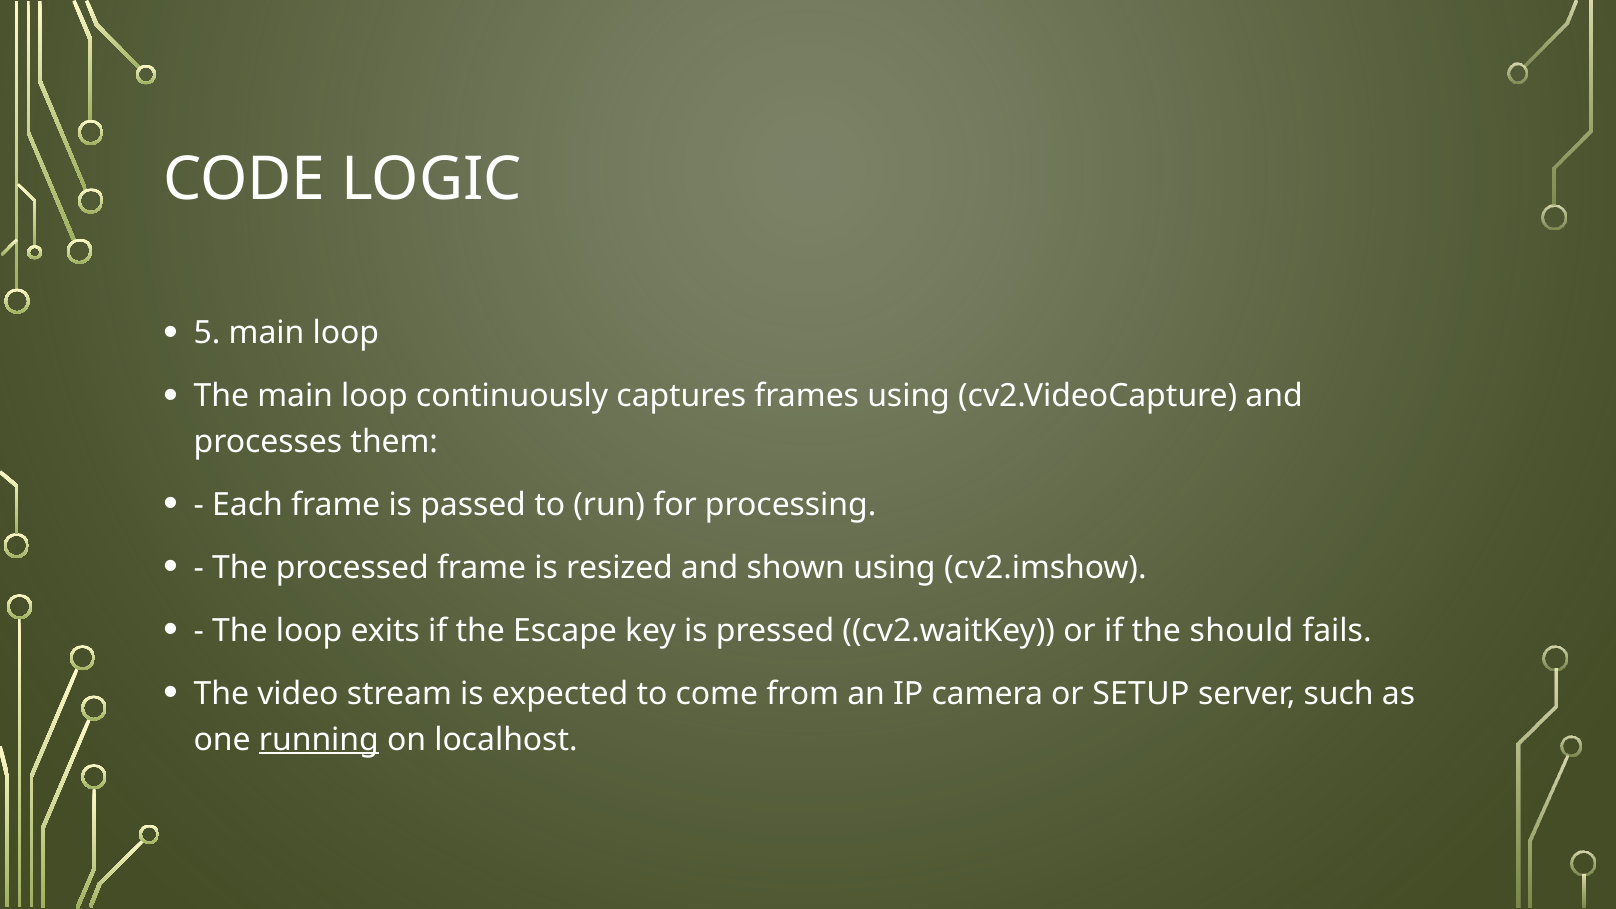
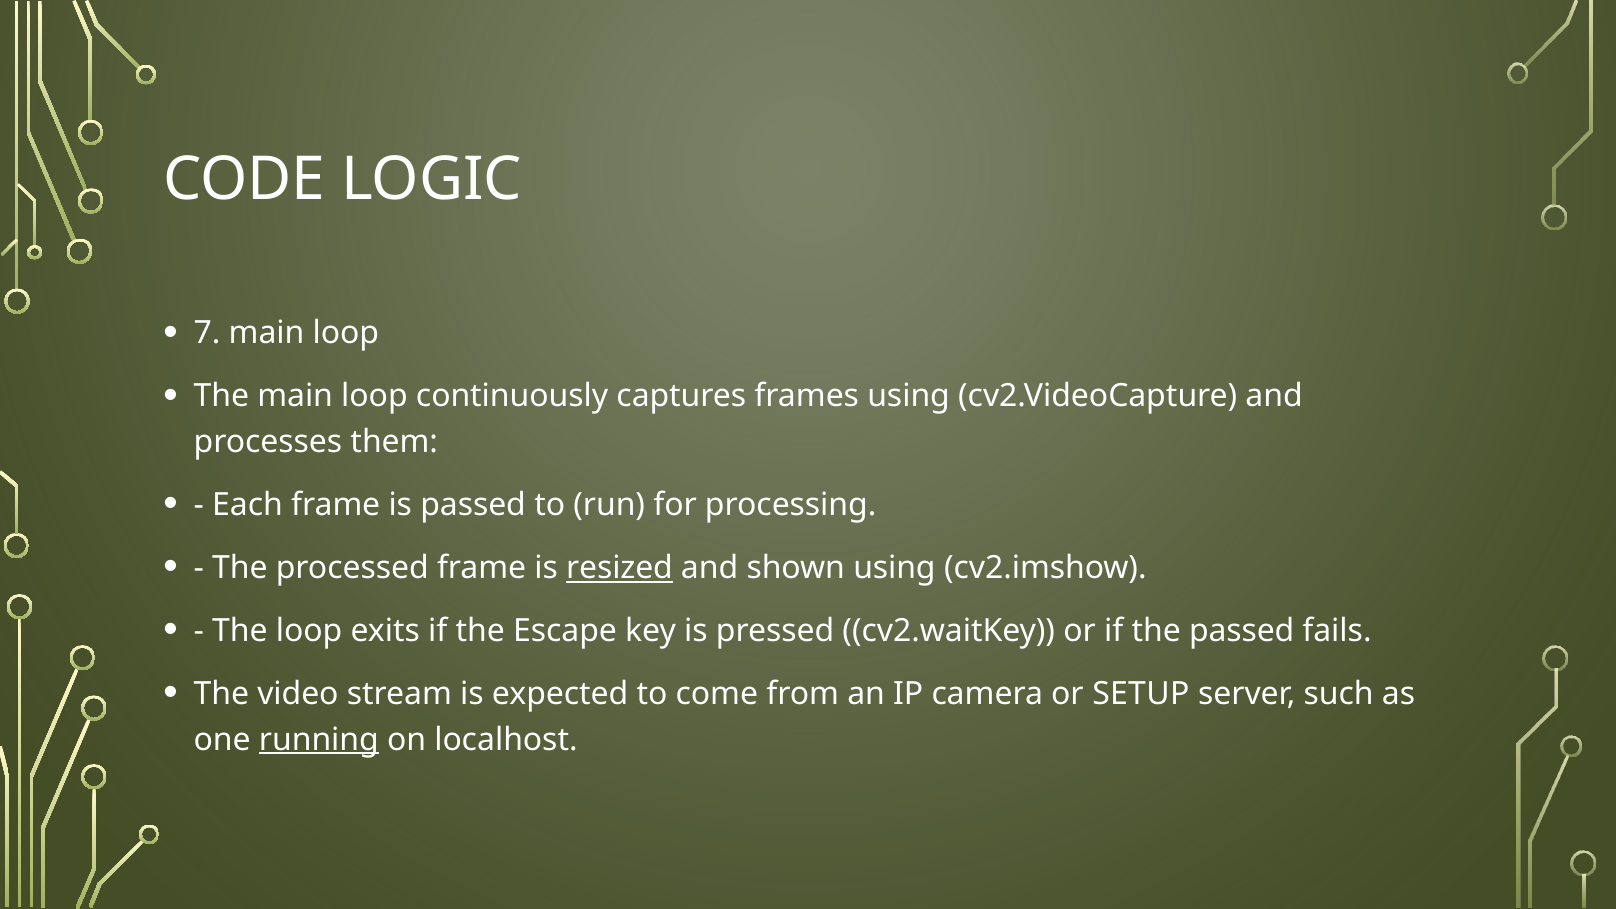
5: 5 -> 7
resized underline: none -> present
the should: should -> passed
